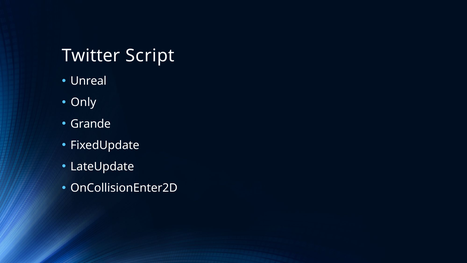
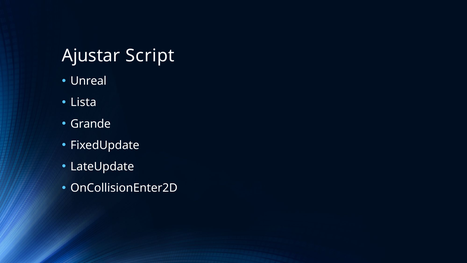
Twitter: Twitter -> Ajustar
Only: Only -> Lista
